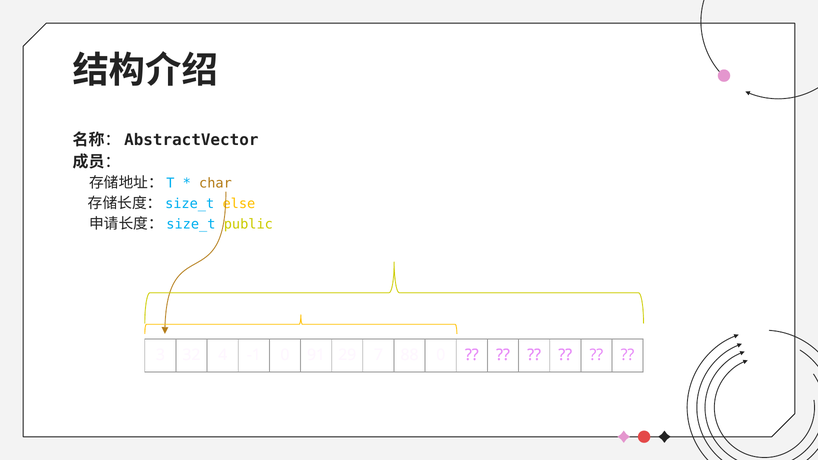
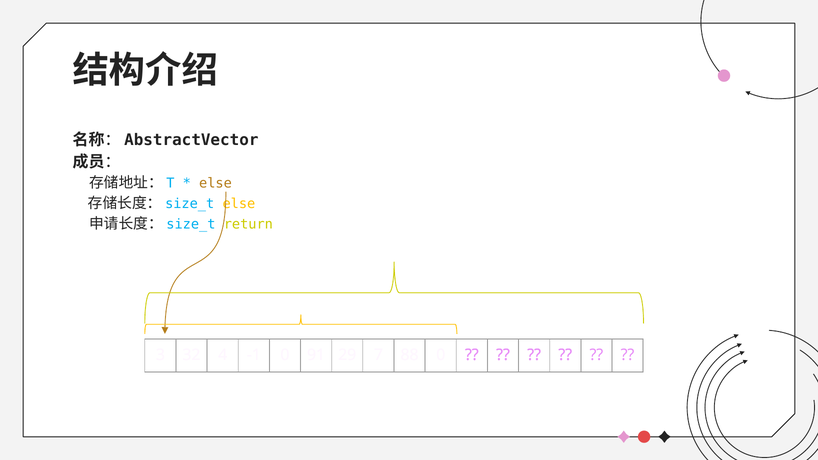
char at (215, 184): char -> else
public: public -> return
